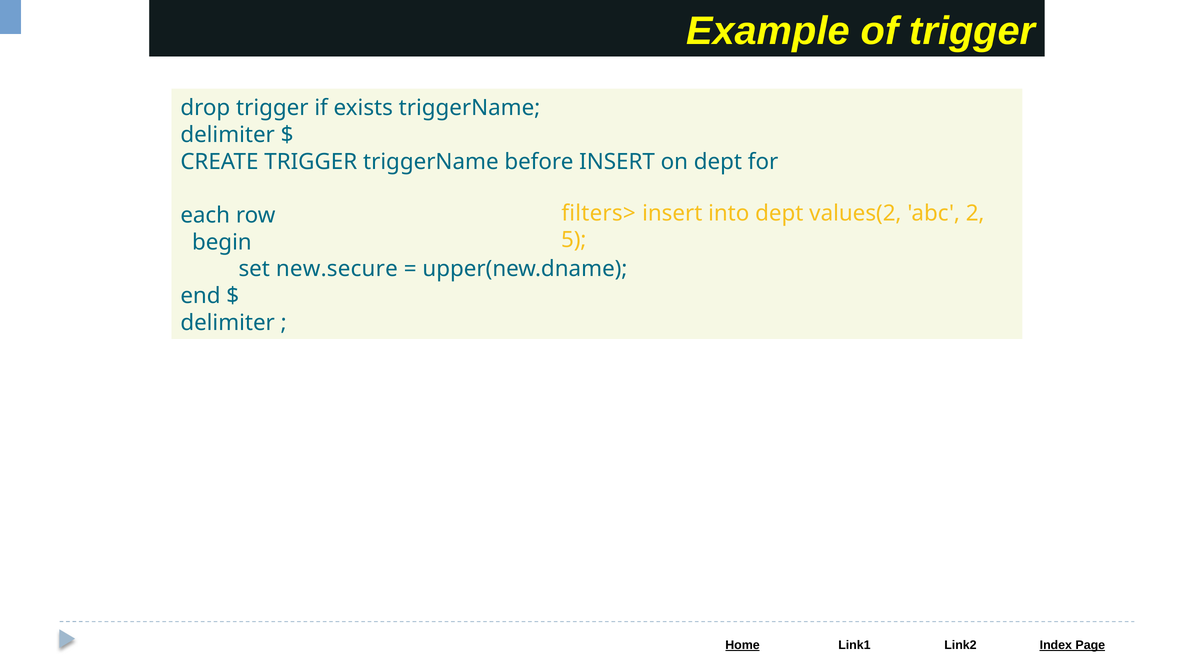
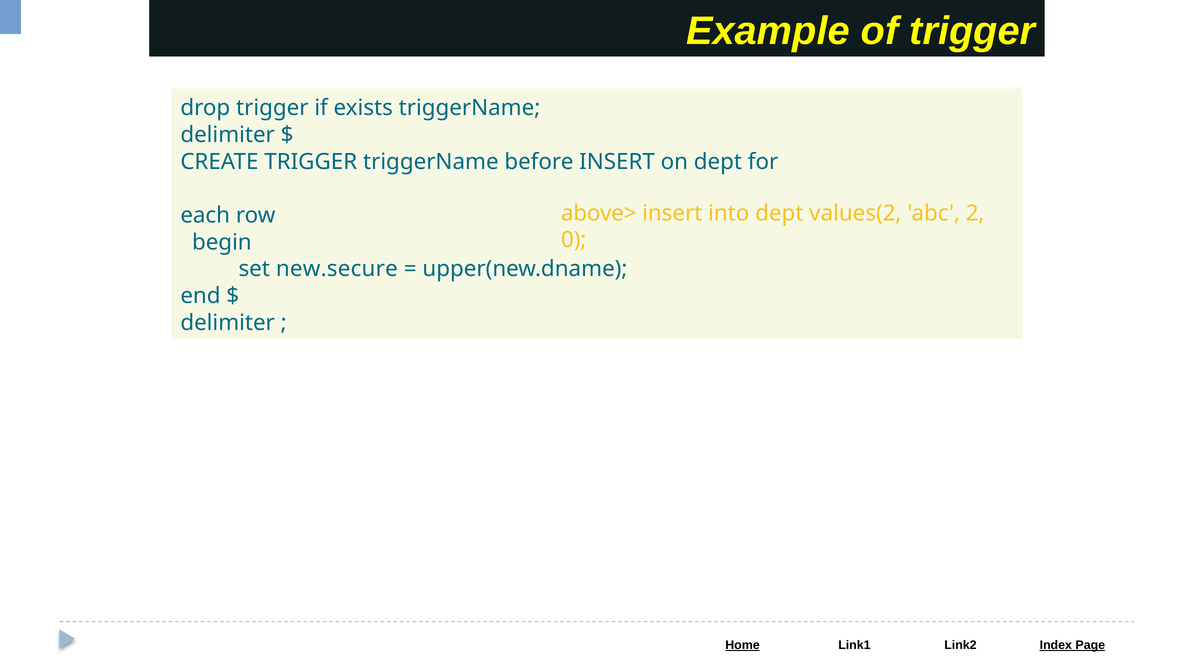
filters>: filters> -> above>
5: 5 -> 0
